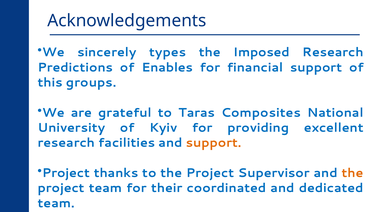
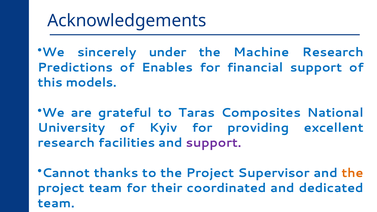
types: types -> under
Imposed: Imposed -> Machine
groups: groups -> models
support at (214, 143) colour: orange -> purple
Project at (66, 173): Project -> Cannot
